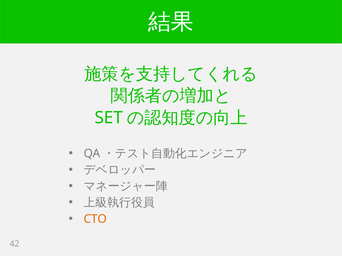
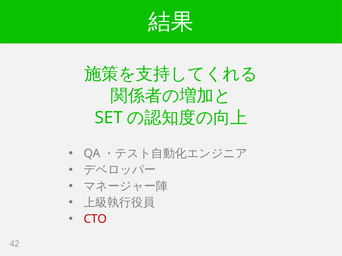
CTO colour: orange -> red
